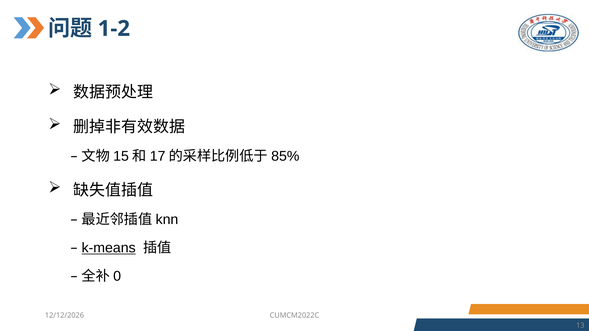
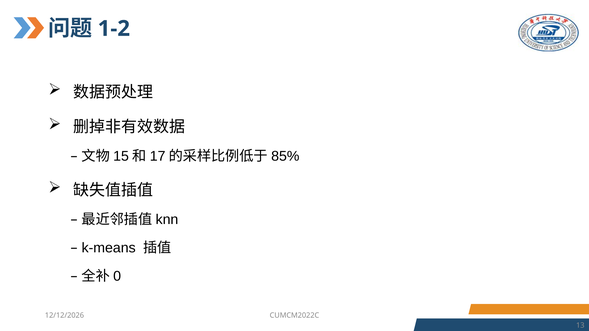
k-means underline: present -> none
